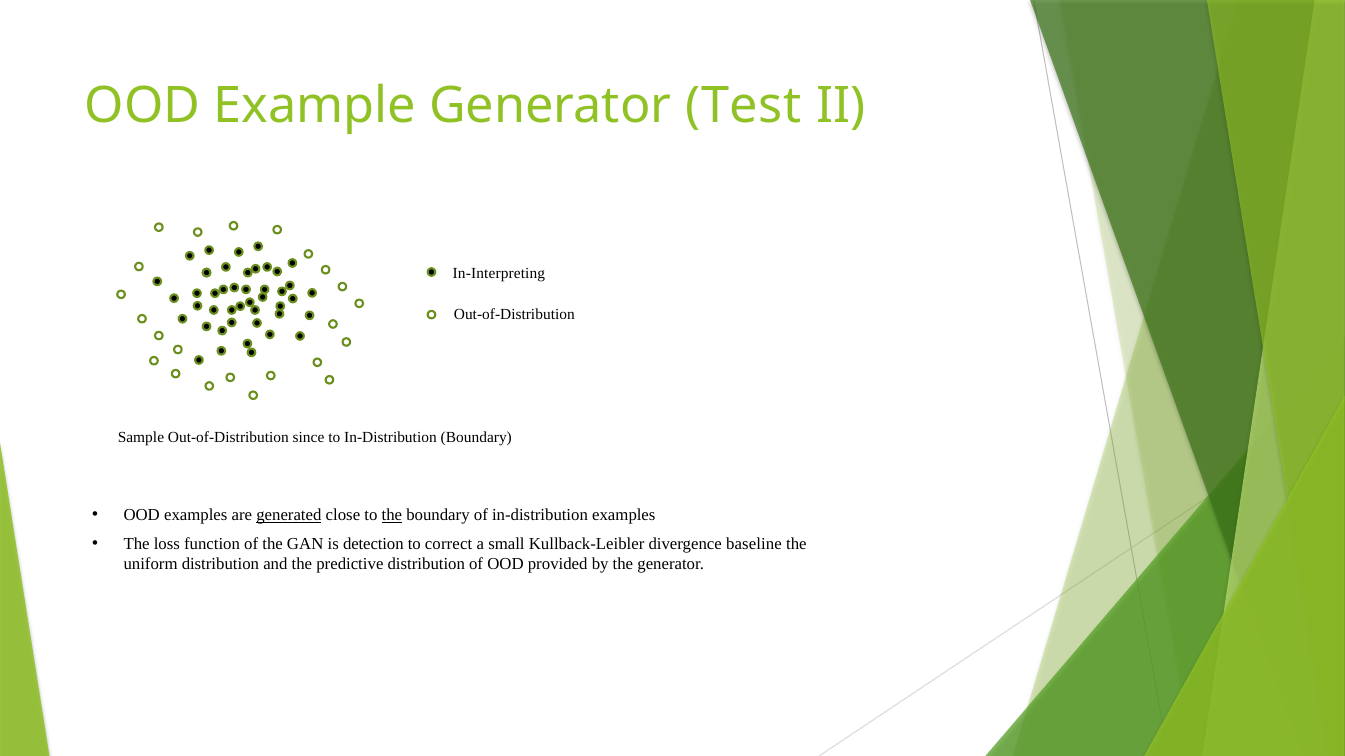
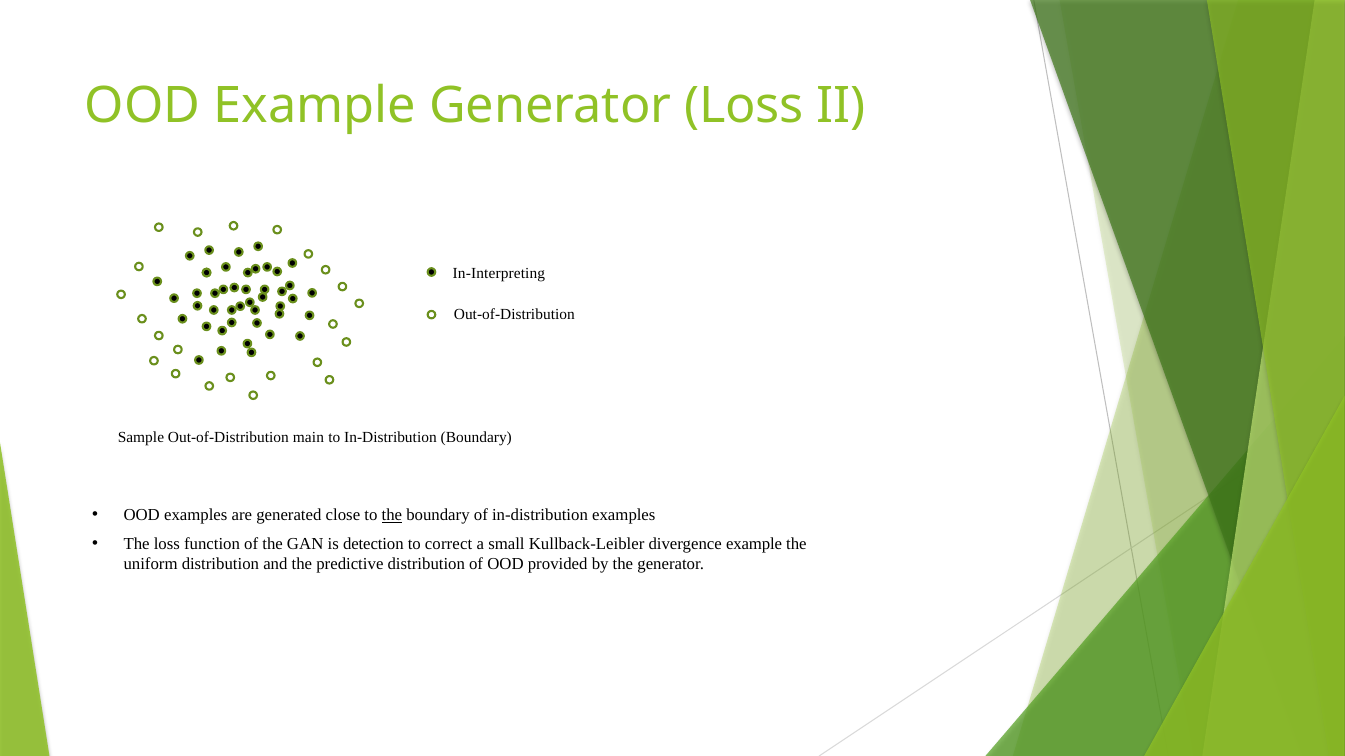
Generator Test: Test -> Loss
since: since -> main
generated underline: present -> none
divergence baseline: baseline -> example
